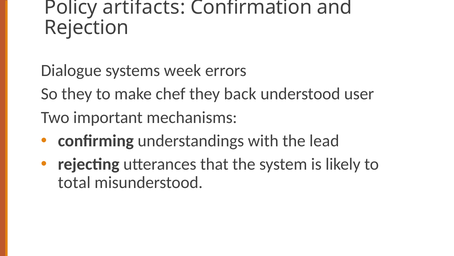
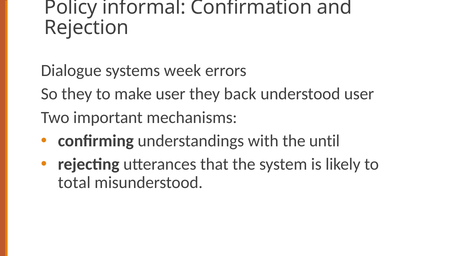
artifacts: artifacts -> informal
make chef: chef -> user
lead: lead -> until
